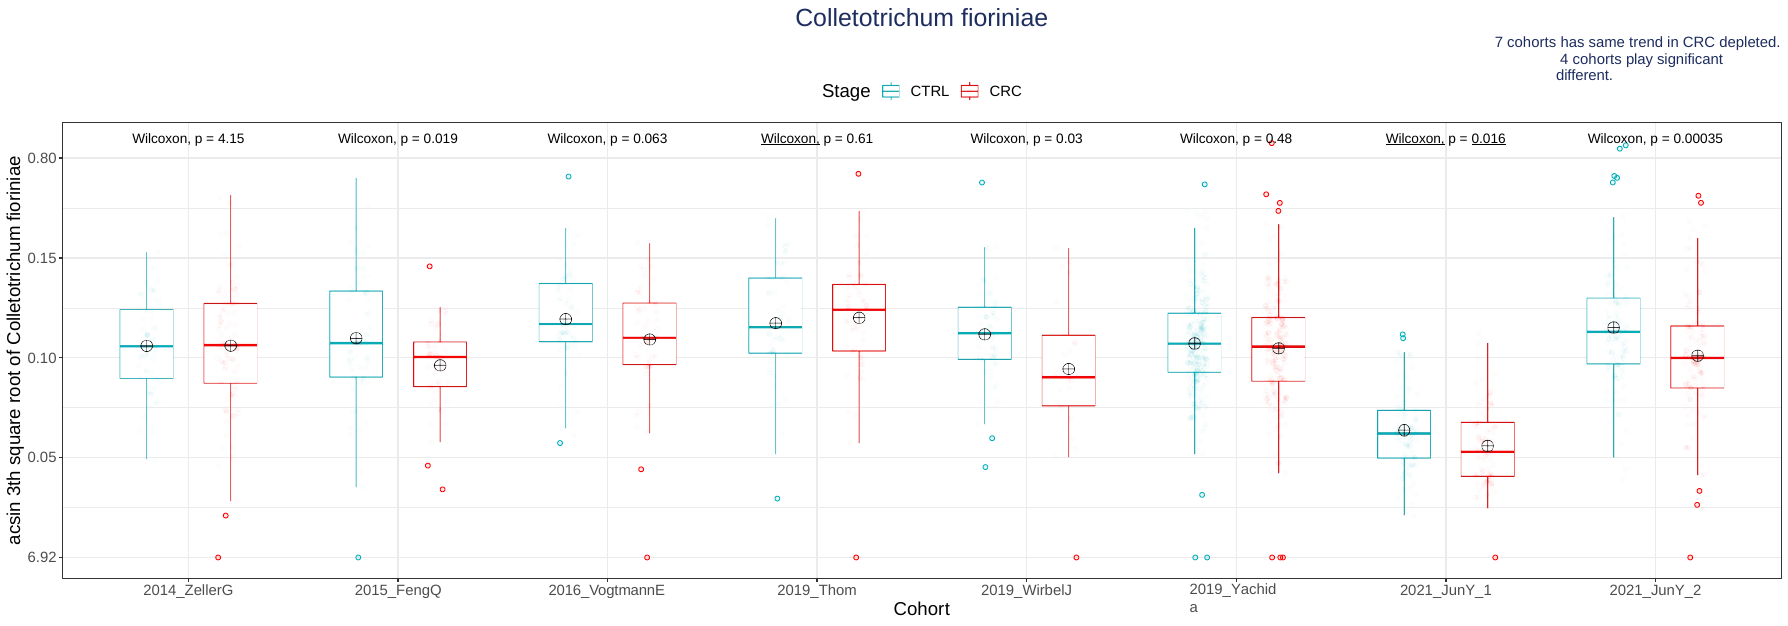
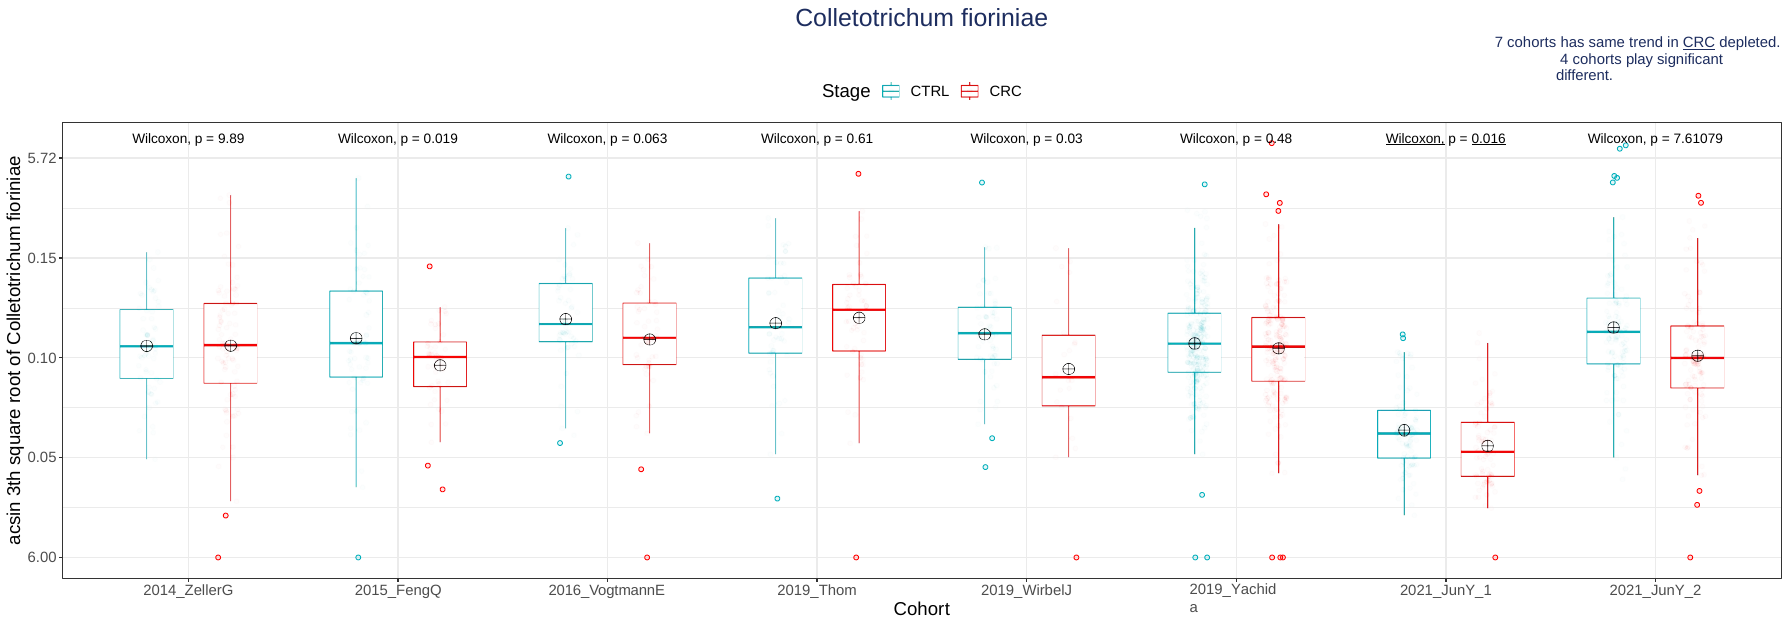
CRC at (1699, 43) underline: none -> present
4.15: 4.15 -> 9.89
Wilcoxon at (790, 139) underline: present -> none
0.00035: 0.00035 -> 7.61079
0.80: 0.80 -> 5.72
6.92: 6.92 -> 6.00
